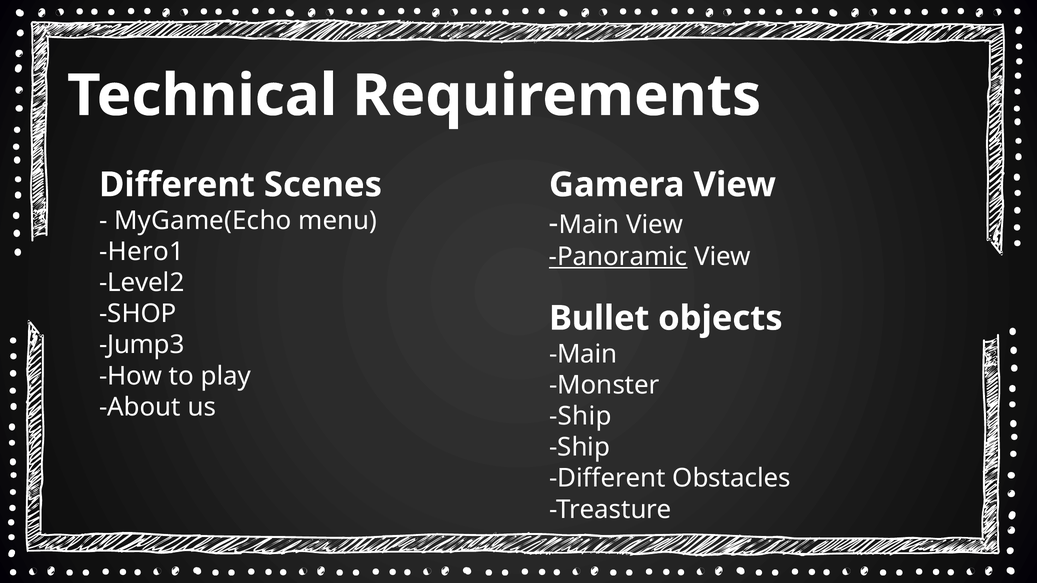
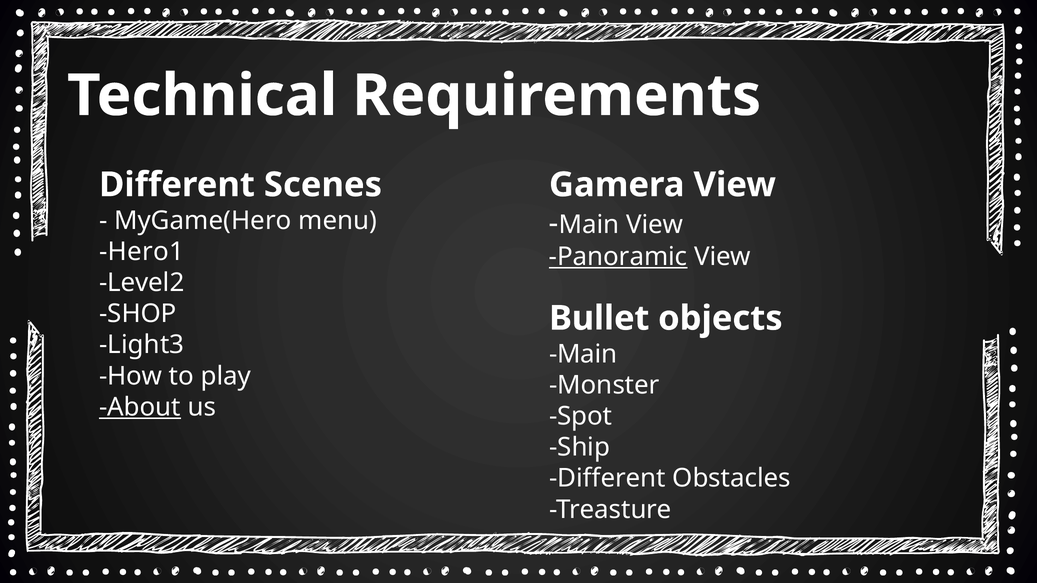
MyGame(Echo: MyGame(Echo -> MyGame(Hero
Jump3: Jump3 -> Light3
About underline: none -> present
Ship at (580, 416): Ship -> Spot
